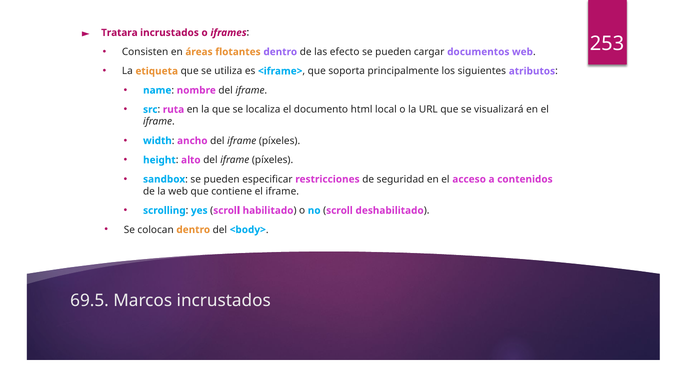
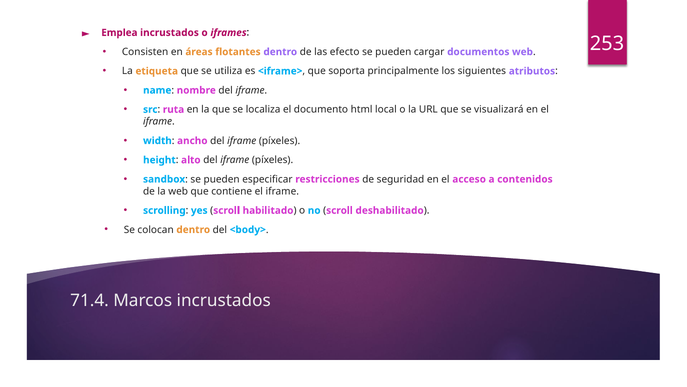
Tratara: Tratara -> Emplea
69.5: 69.5 -> 71.4
